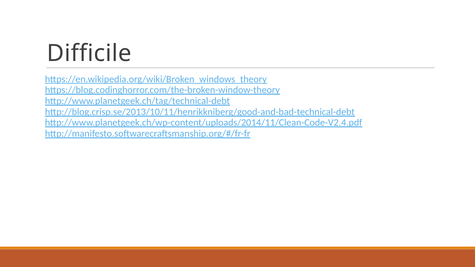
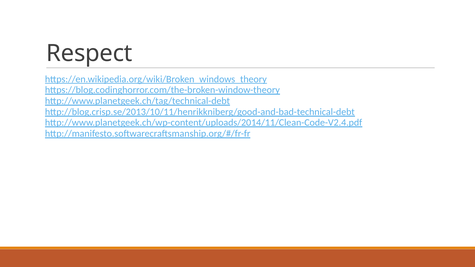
Difficile: Difficile -> Respect
